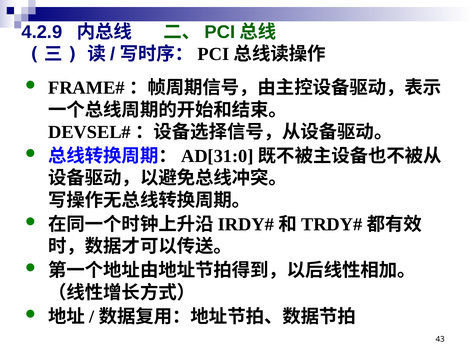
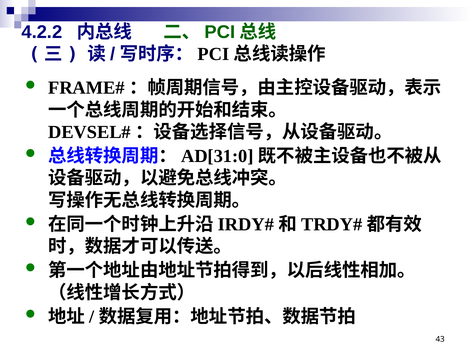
4.2.9: 4.2.9 -> 4.2.2
